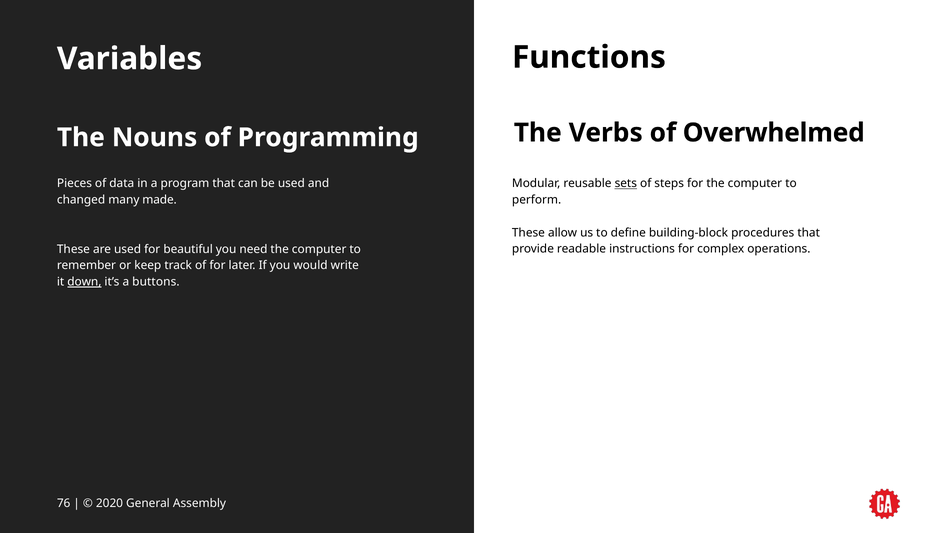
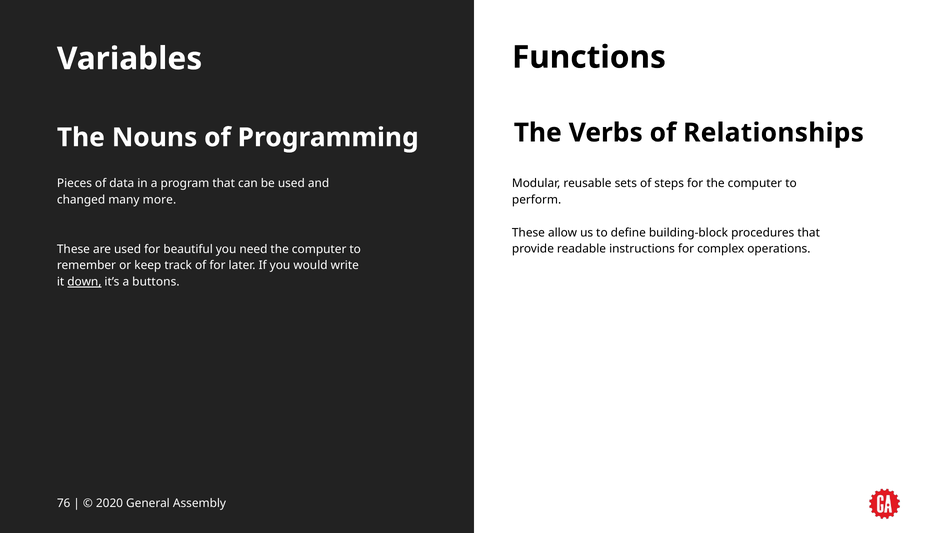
Overwhelmed: Overwhelmed -> Relationships
sets underline: present -> none
made: made -> more
